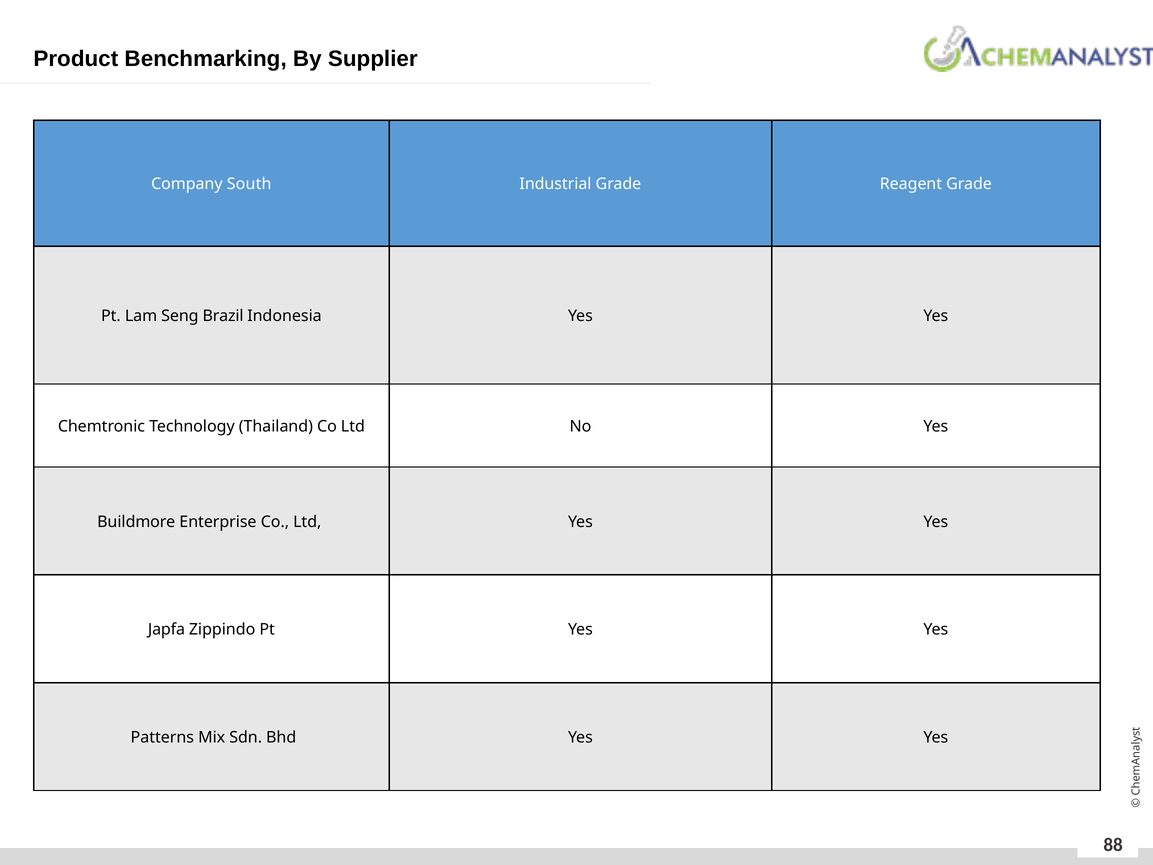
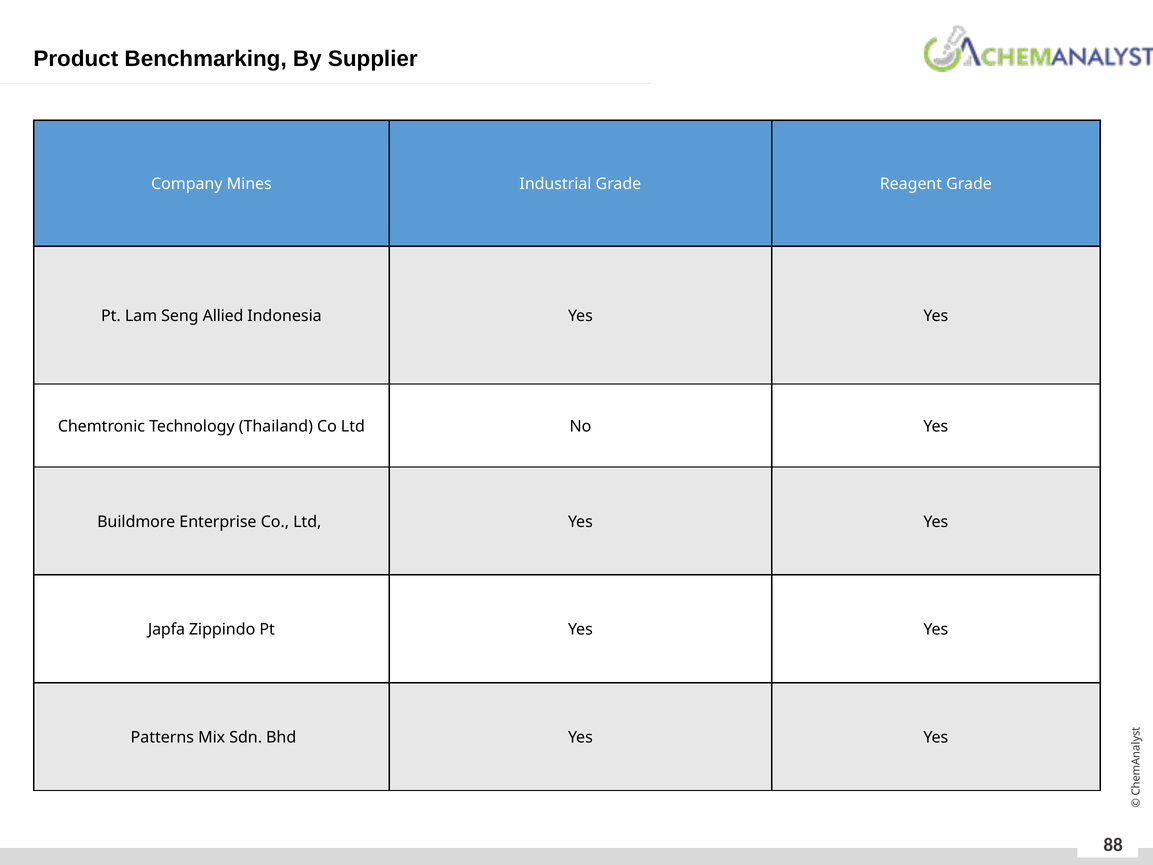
South: South -> Mines
Brazil: Brazil -> Allied
